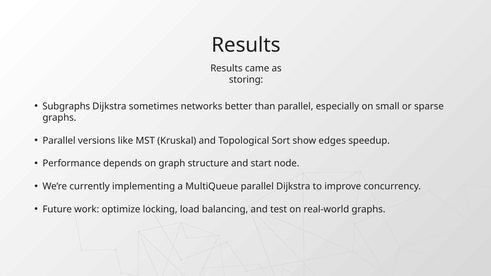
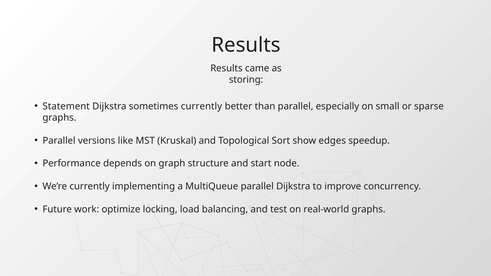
Subgraphs: Subgraphs -> Statement
sometimes networks: networks -> currently
